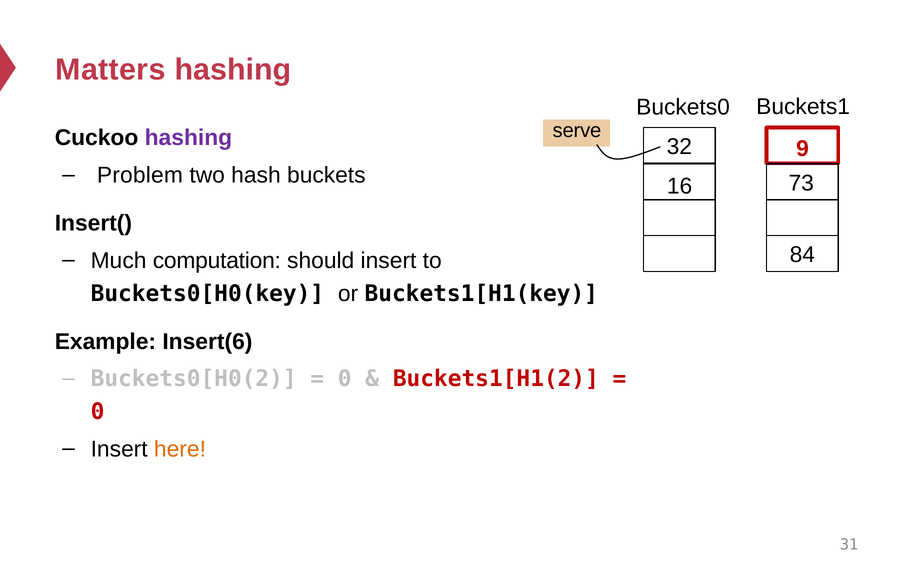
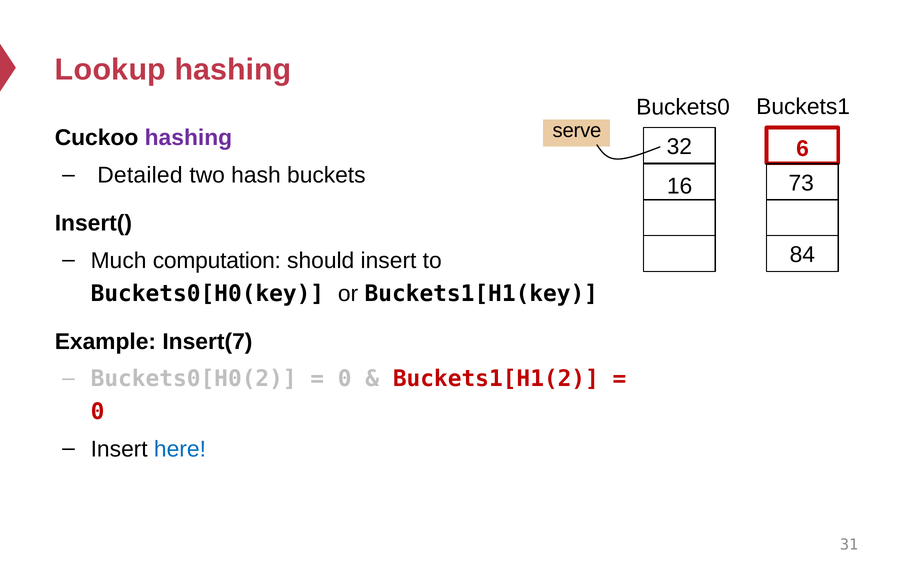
Matters: Matters -> Lookup
9: 9 -> 6
Problem: Problem -> Detailed
Insert(6: Insert(6 -> Insert(7
here colour: orange -> blue
